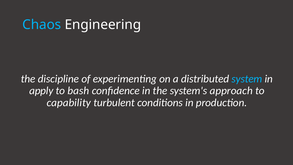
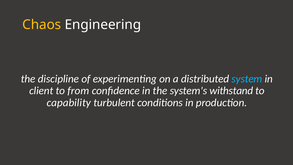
Chaos colour: light blue -> yellow
apply: apply -> client
bash: bash -> from
approach: approach -> withstand
